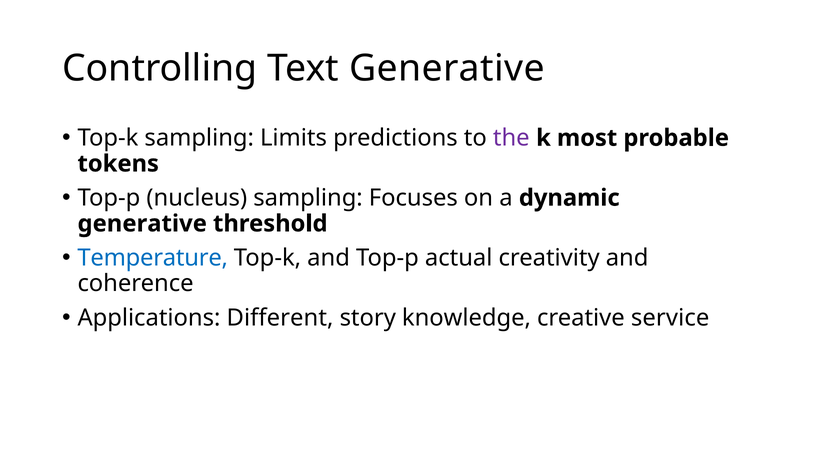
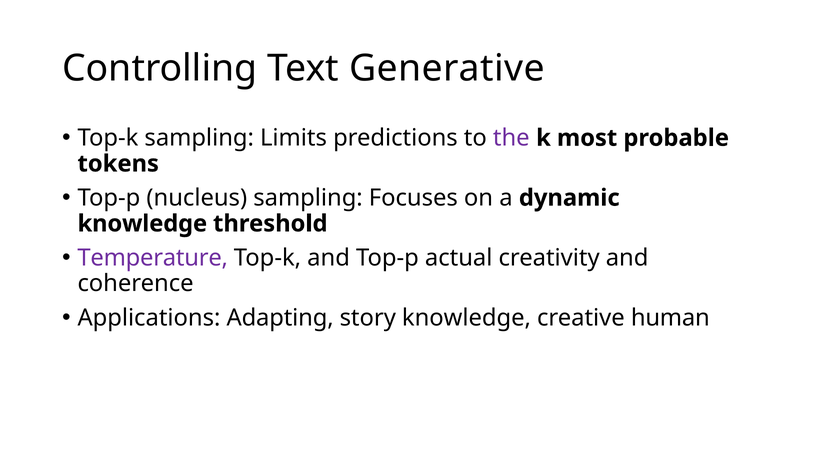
generative at (142, 224): generative -> knowledge
Temperature colour: blue -> purple
Different: Different -> Adapting
service: service -> human
